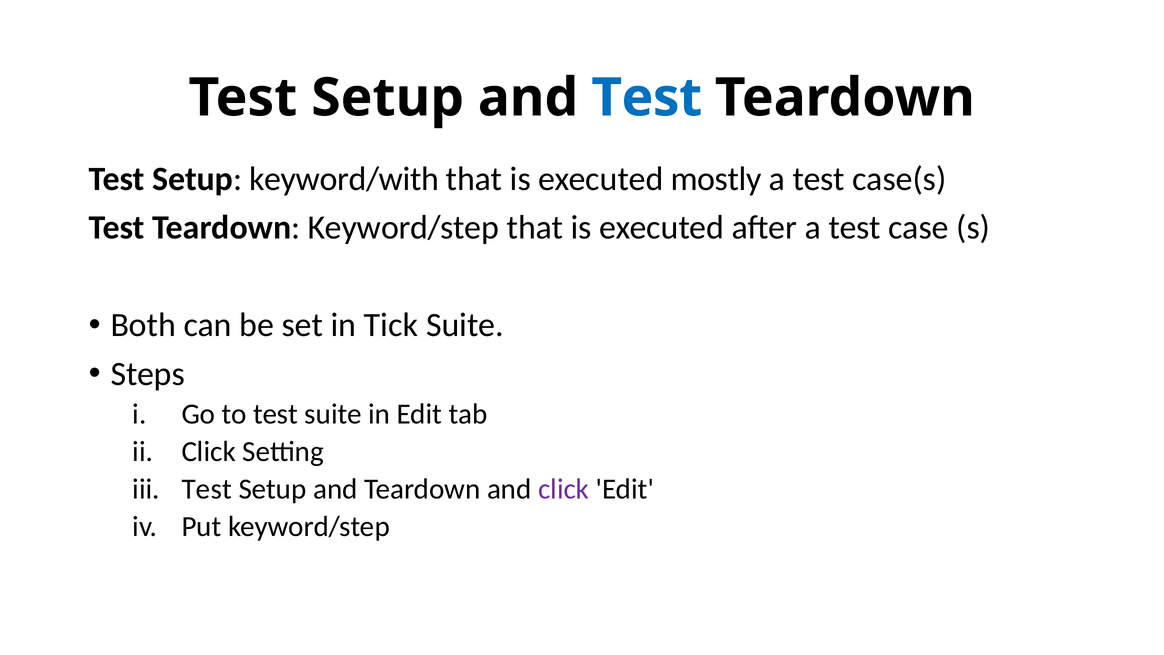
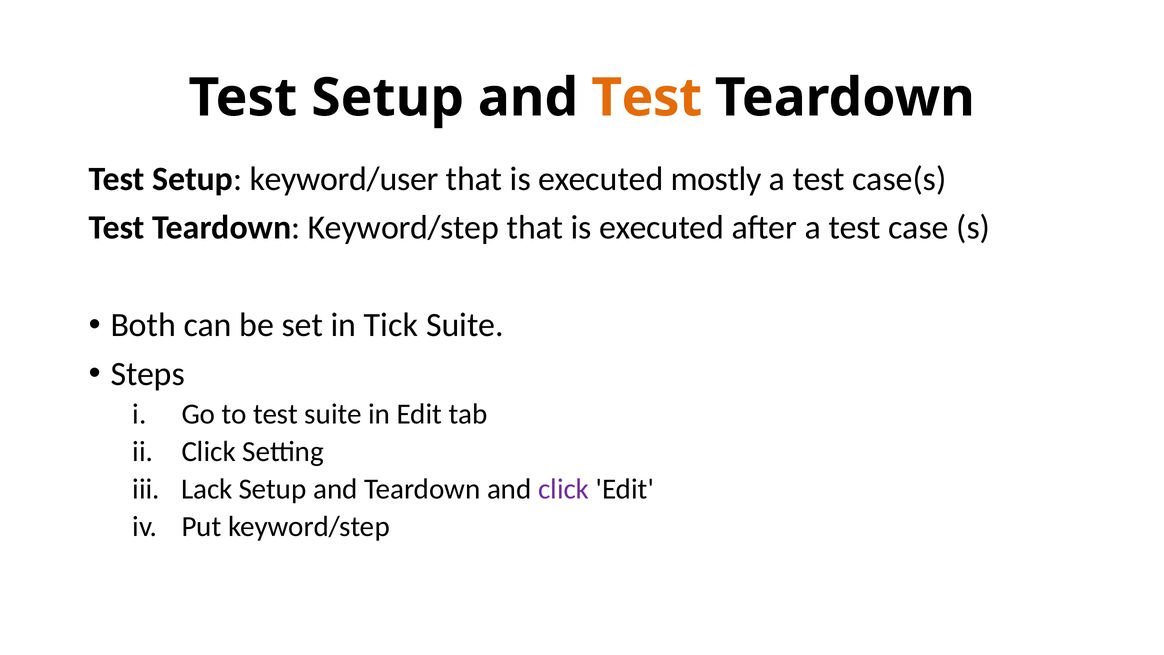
Test at (647, 98) colour: blue -> orange
keyword/with: keyword/with -> keyword/user
Test at (207, 489): Test -> Lack
